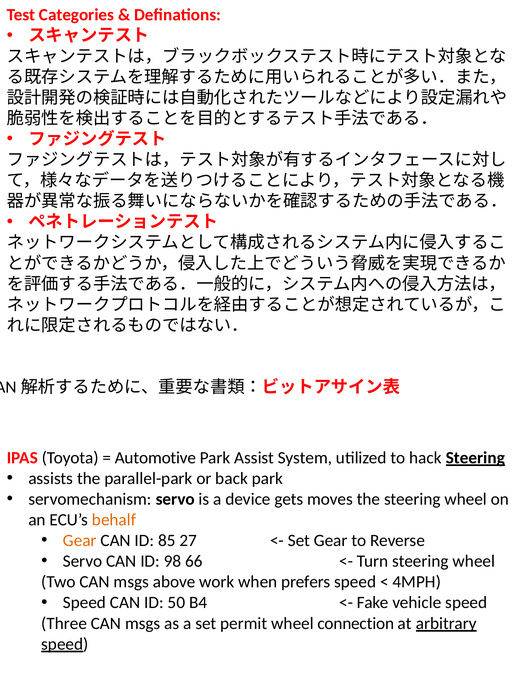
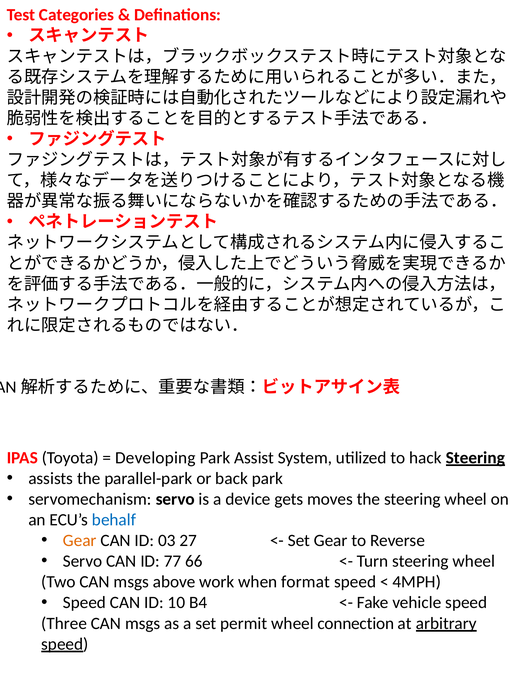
Automotive: Automotive -> Developing
behalf colour: orange -> blue
85: 85 -> 03
98: 98 -> 77
prefers: prefers -> format
50: 50 -> 10
